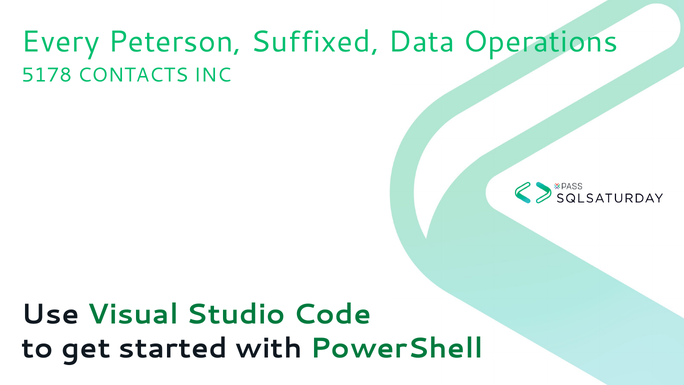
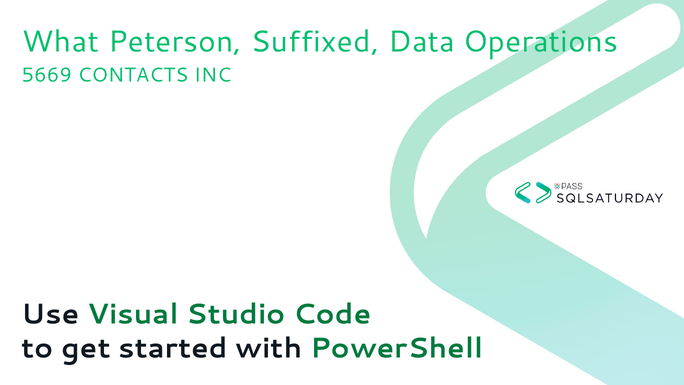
Every: Every -> What
5178: 5178 -> 5669
